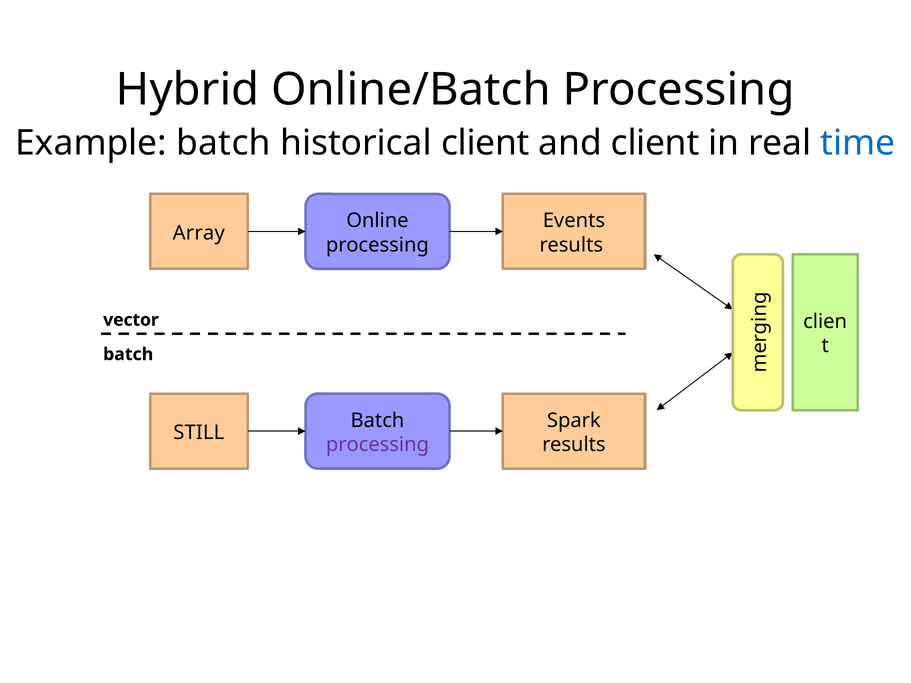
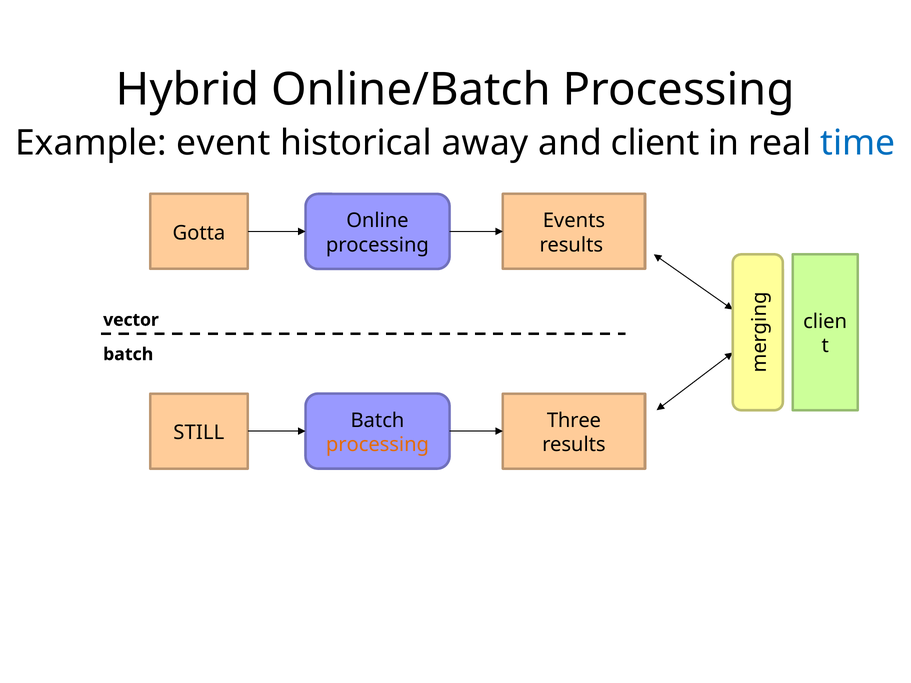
Example batch: batch -> event
historical client: client -> away
Array: Array -> Gotta
Spark: Spark -> Three
processing at (377, 445) colour: purple -> orange
